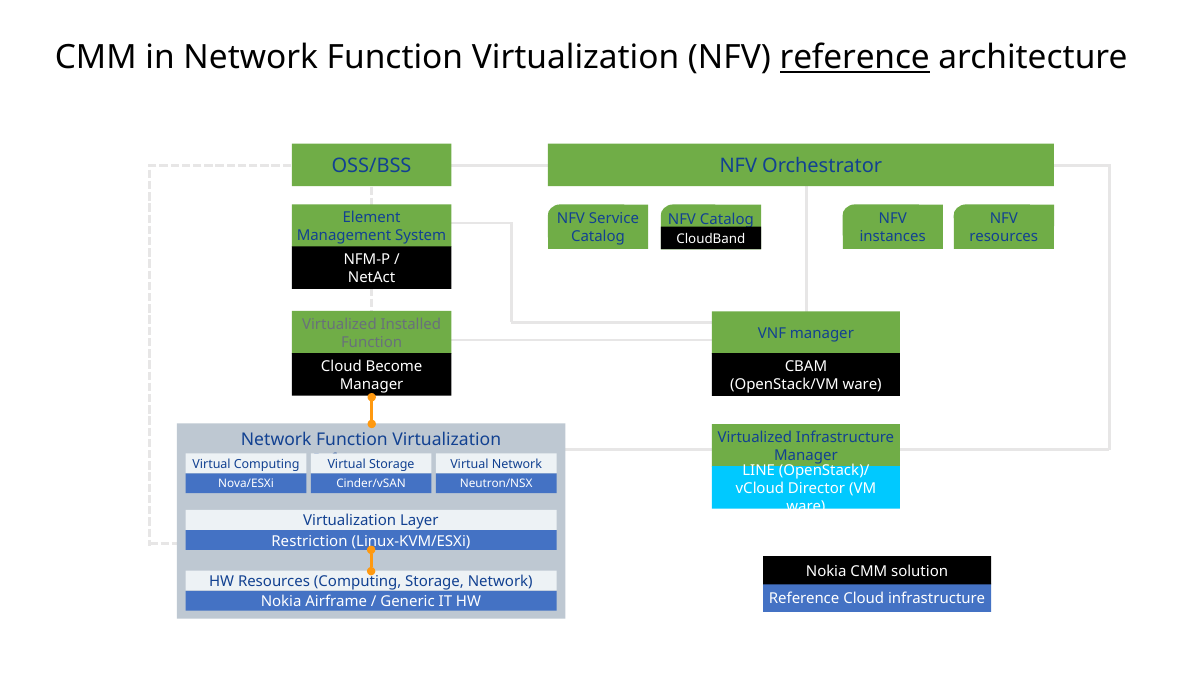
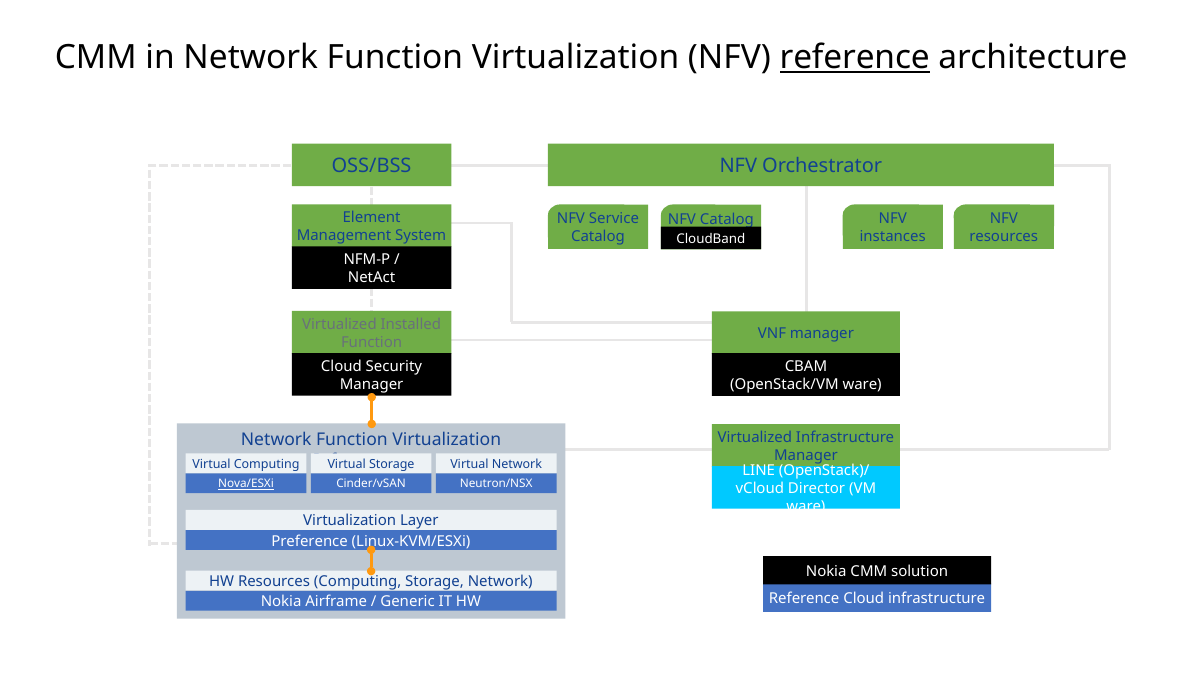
Become: Become -> Security
Nova/ESXi underline: none -> present
Restriction: Restriction -> Preference
